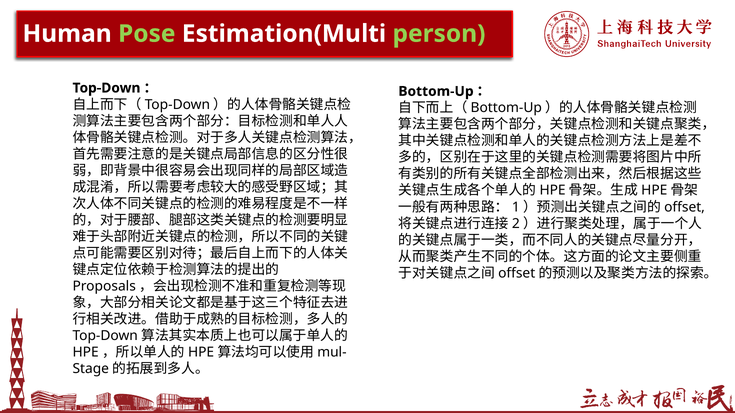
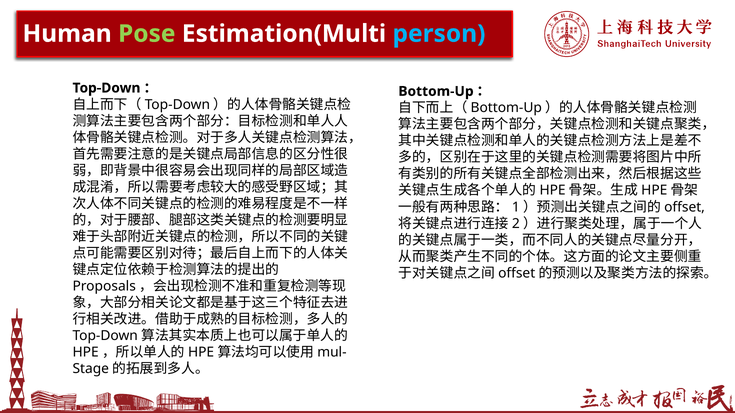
person colour: light green -> light blue
